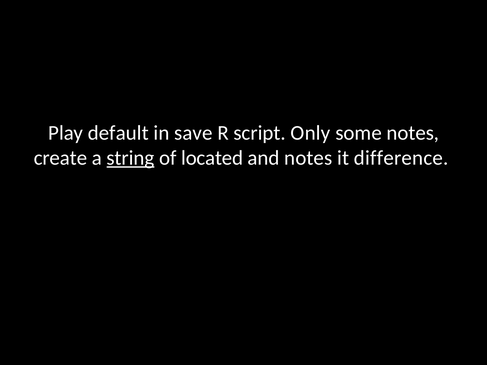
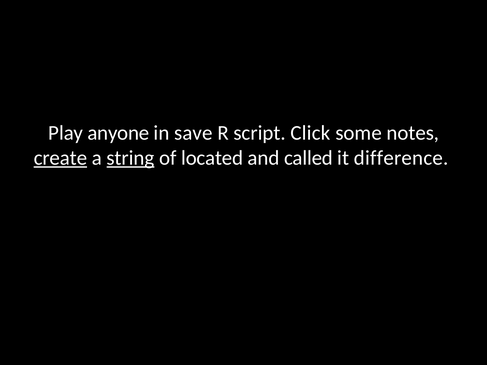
default: default -> anyone
Only: Only -> Click
create underline: none -> present
and notes: notes -> called
